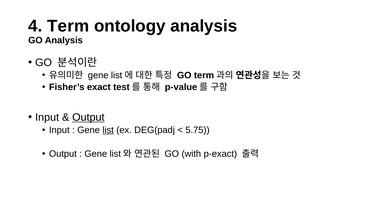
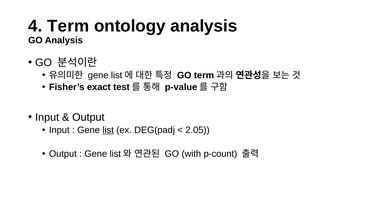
Output at (88, 117) underline: present -> none
5.75: 5.75 -> 2.05
p-exact: p-exact -> p-count
